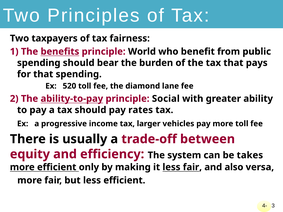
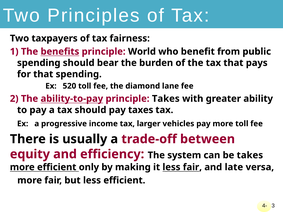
principle Social: Social -> Takes
rates: rates -> taxes
also: also -> late
